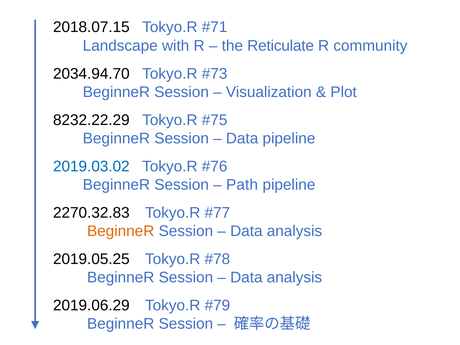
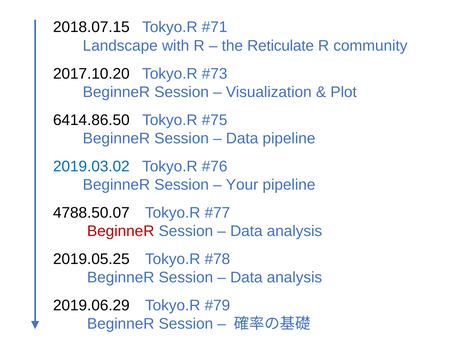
2034.94.70: 2034.94.70 -> 2017.10.20
8232.22.29: 8232.22.29 -> 6414.86.50
Path: Path -> Your
2270.32.83: 2270.32.83 -> 4788.50.07
BeginneR at (121, 231) colour: orange -> red
